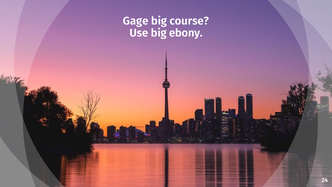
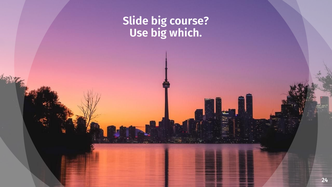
Gage: Gage -> Slide
ebony: ebony -> which
